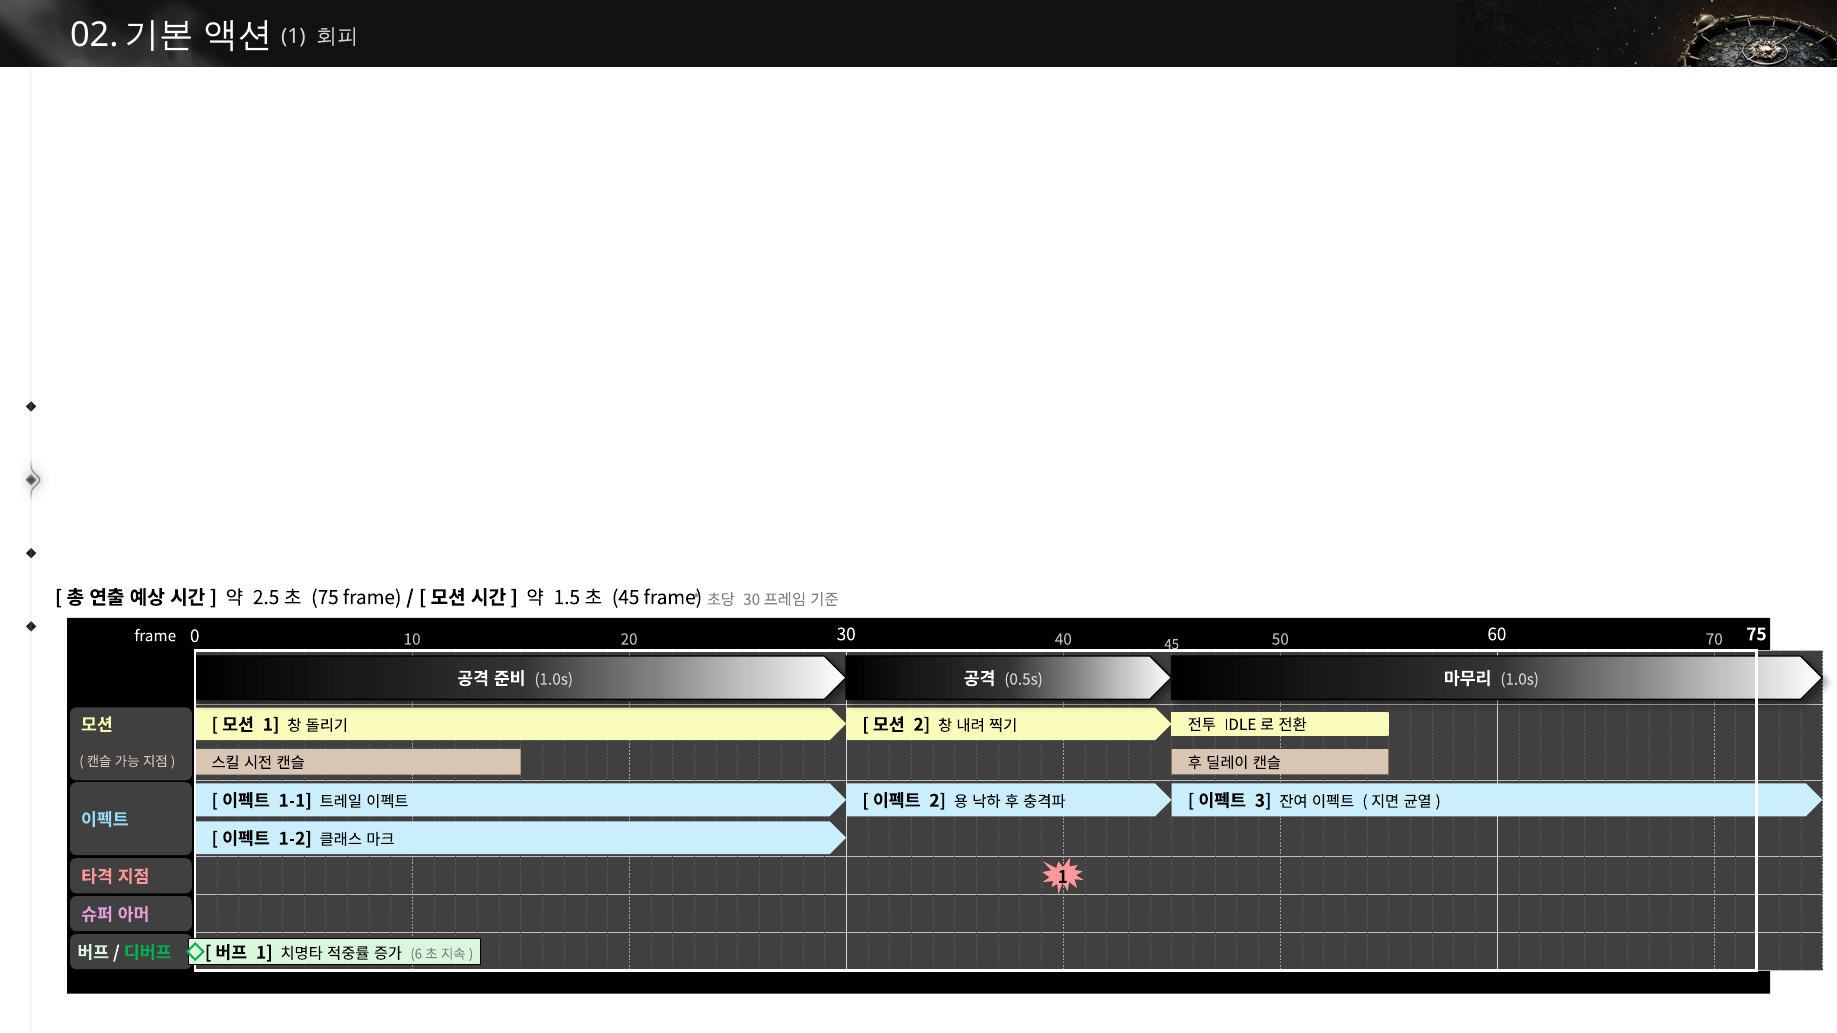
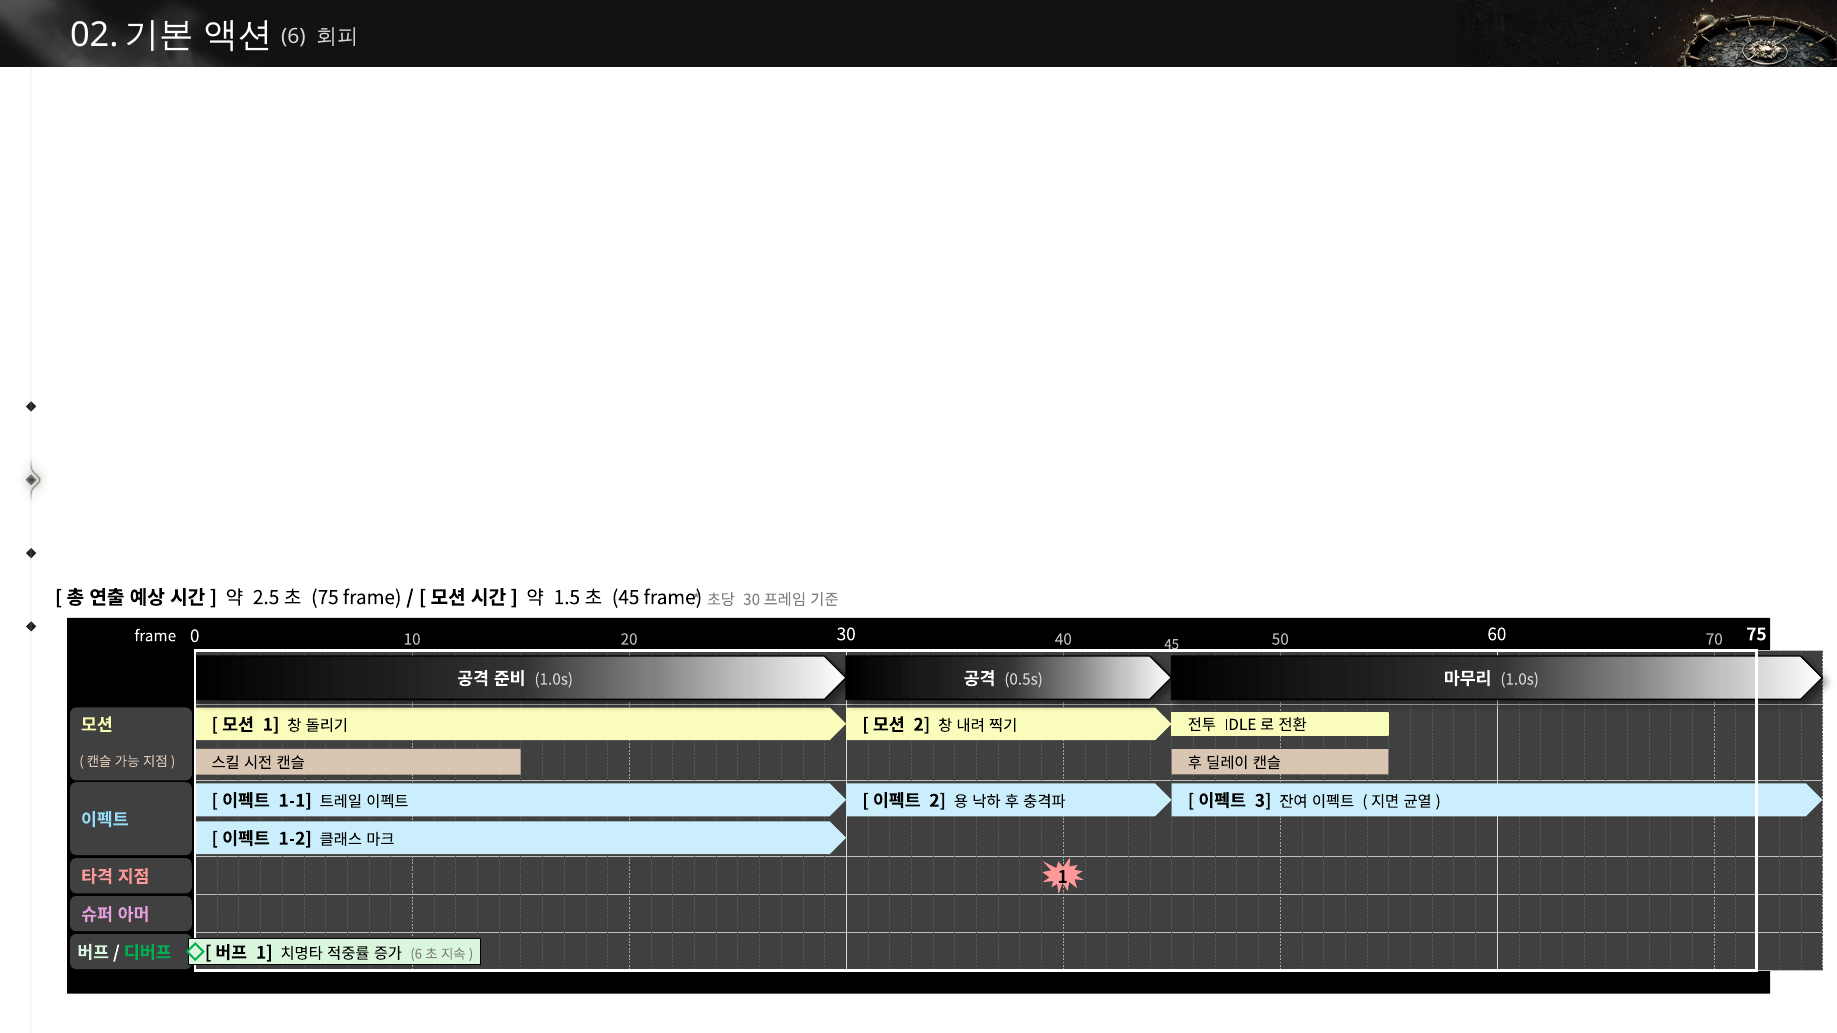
1 at (293, 36): 1 -> 6
